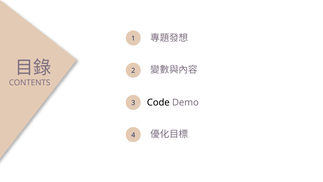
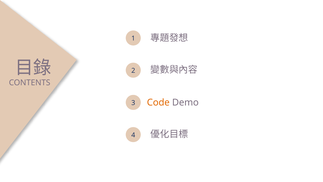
Code colour: black -> orange
